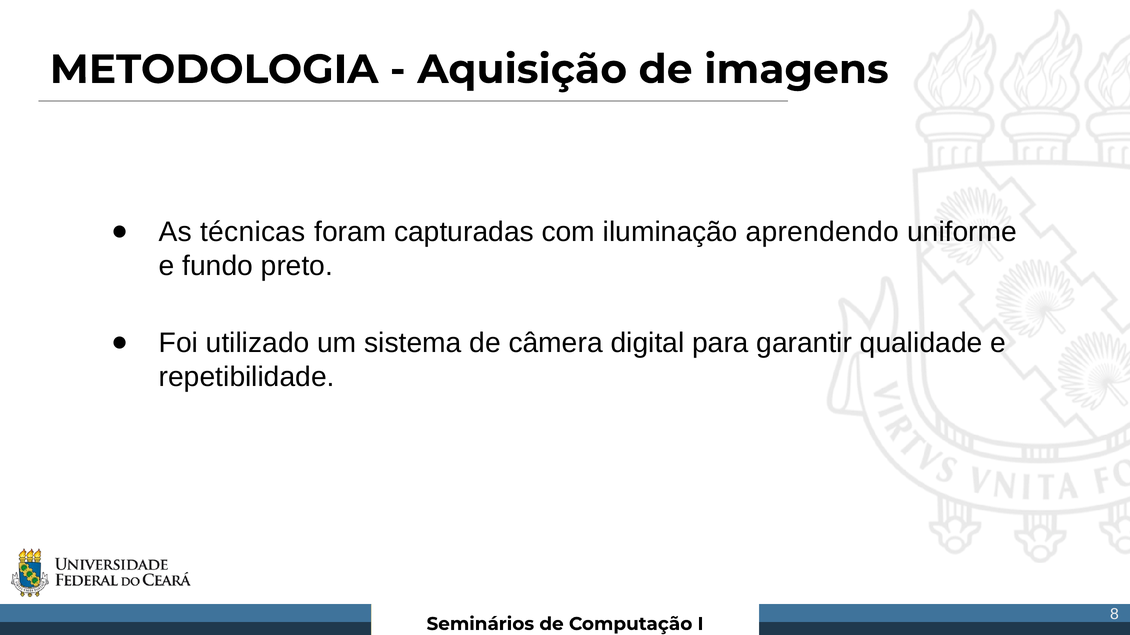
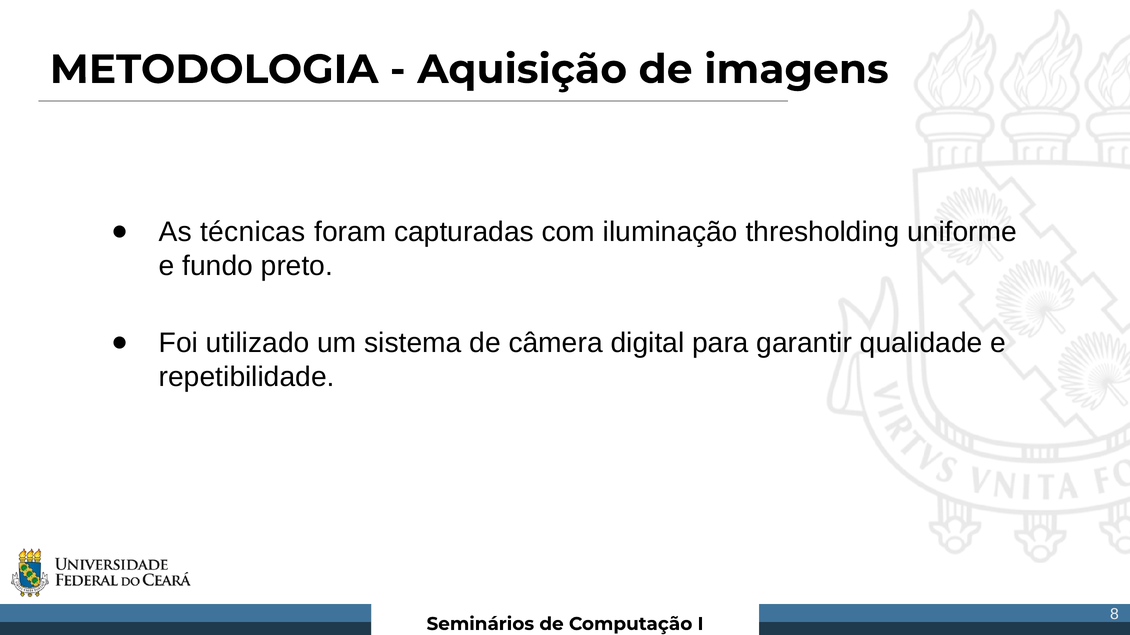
aprendendo: aprendendo -> thresholding
